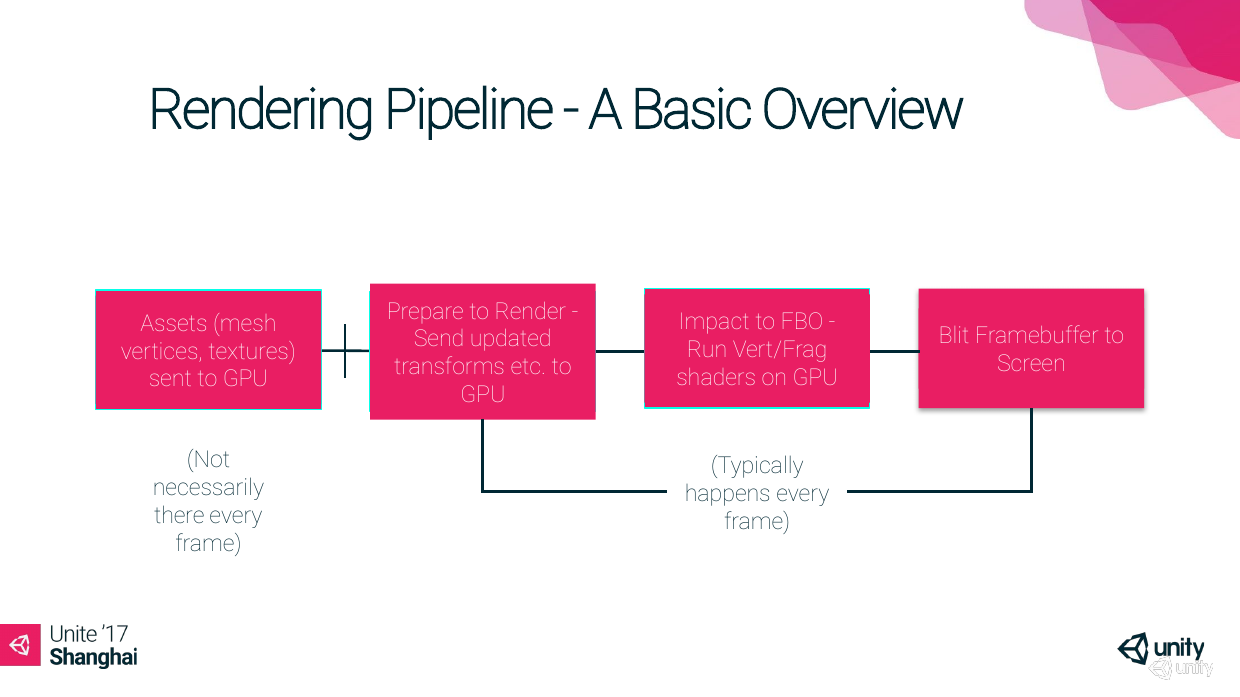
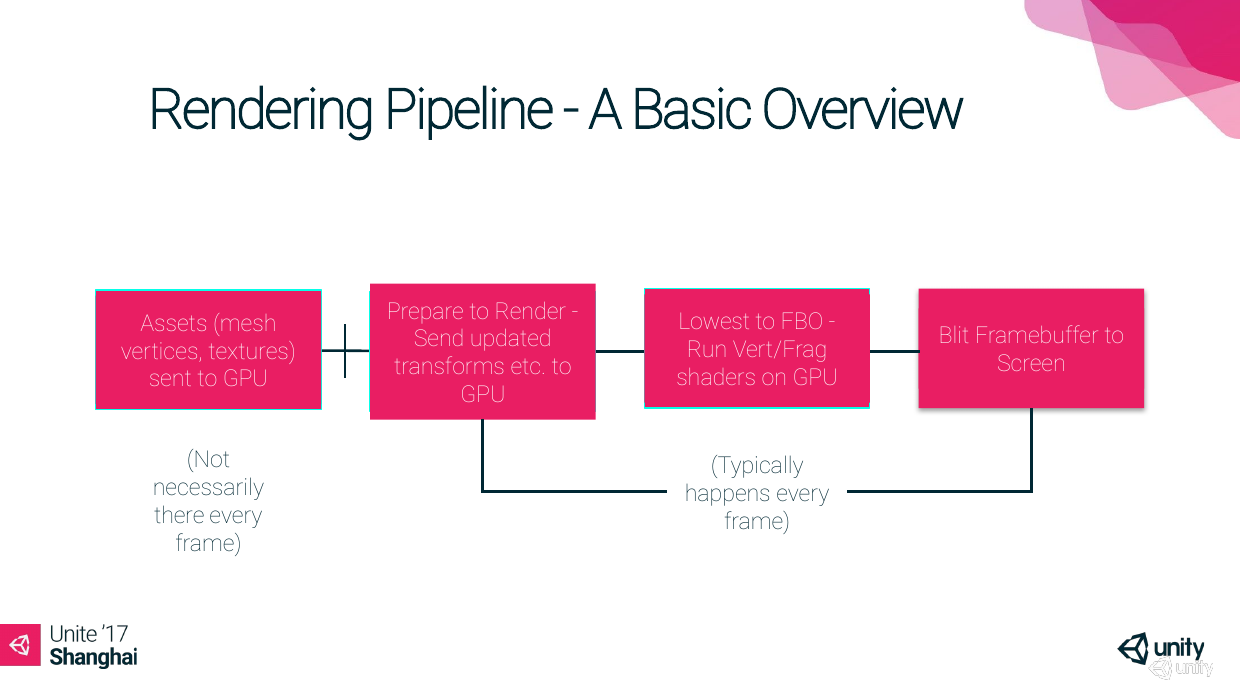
Impact: Impact -> Lowest
